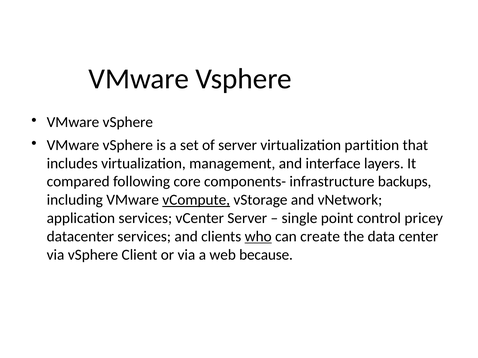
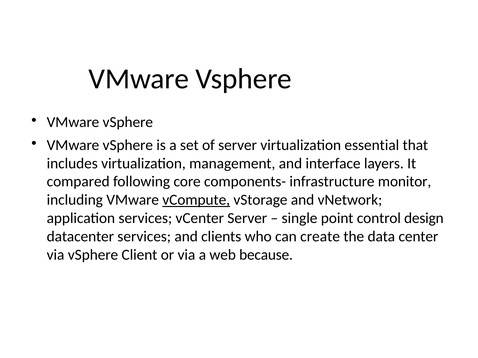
partition: partition -> essential
backups: backups -> monitor
pricey: pricey -> design
who underline: present -> none
